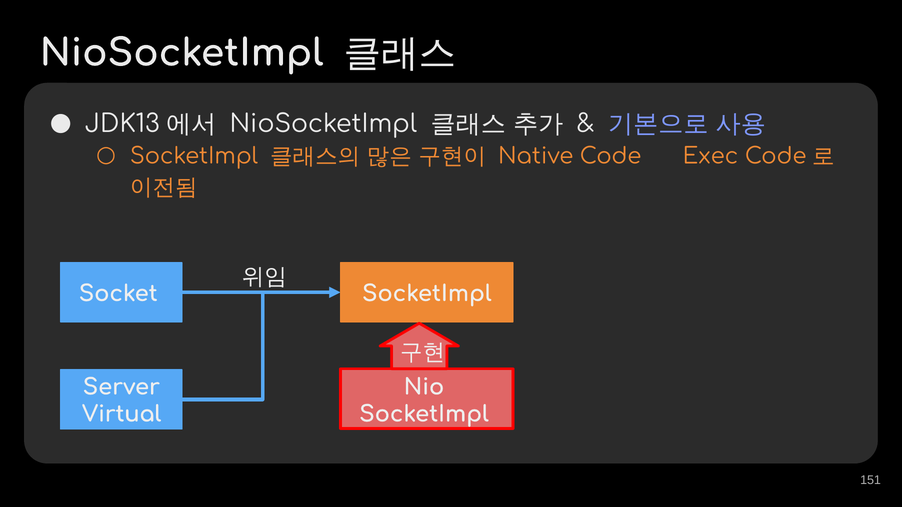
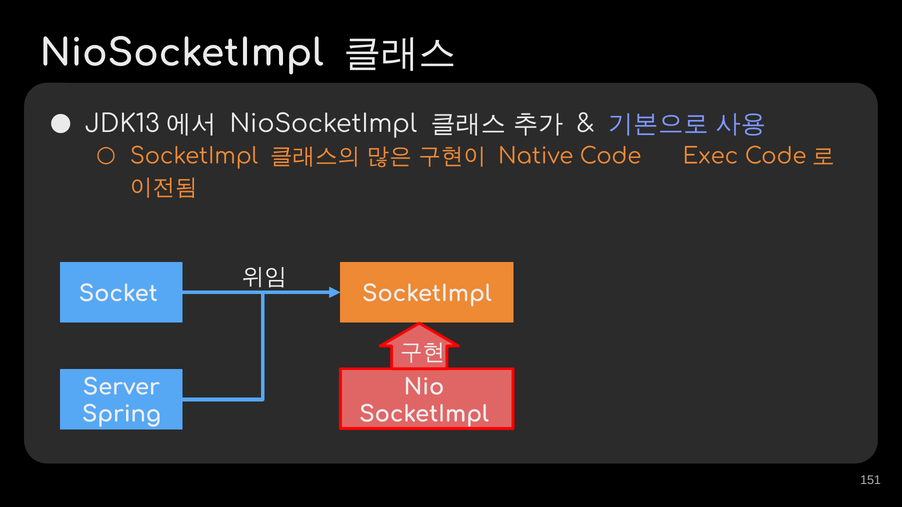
Virtual: Virtual -> Spring
